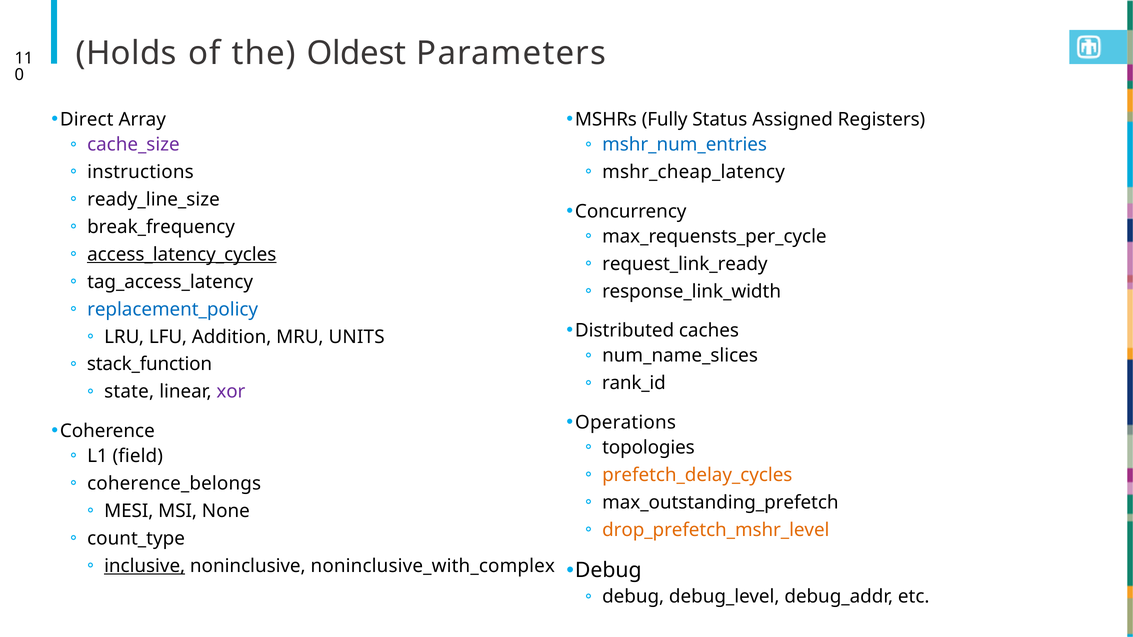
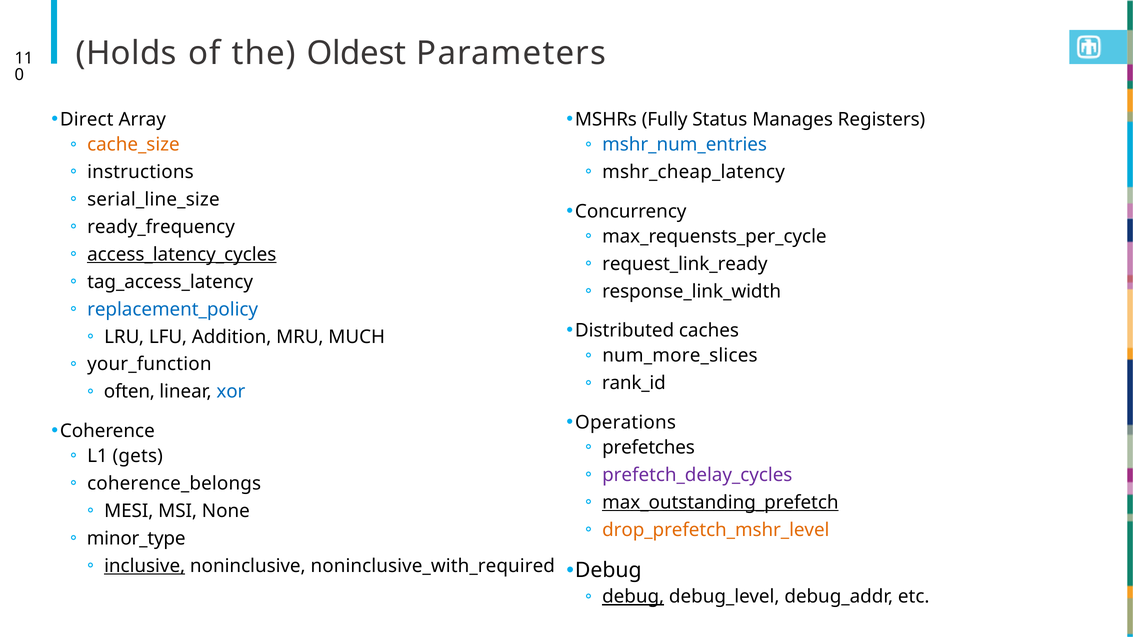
Assigned: Assigned -> Manages
cache_size colour: purple -> orange
ready_line_size: ready_line_size -> serial_line_size
break_frequency: break_frequency -> ready_frequency
UNITS: UNITS -> MUCH
num_name_slices: num_name_slices -> num_more_slices
stack_function: stack_function -> your_function
state: state -> often
xor colour: purple -> blue
topologies: topologies -> prefetches
field: field -> gets
prefetch_delay_cycles colour: orange -> purple
max_outstanding_prefetch underline: none -> present
count_type: count_type -> minor_type
noninclusive_with_complex: noninclusive_with_complex -> noninclusive_with_required
debug at (633, 597) underline: none -> present
